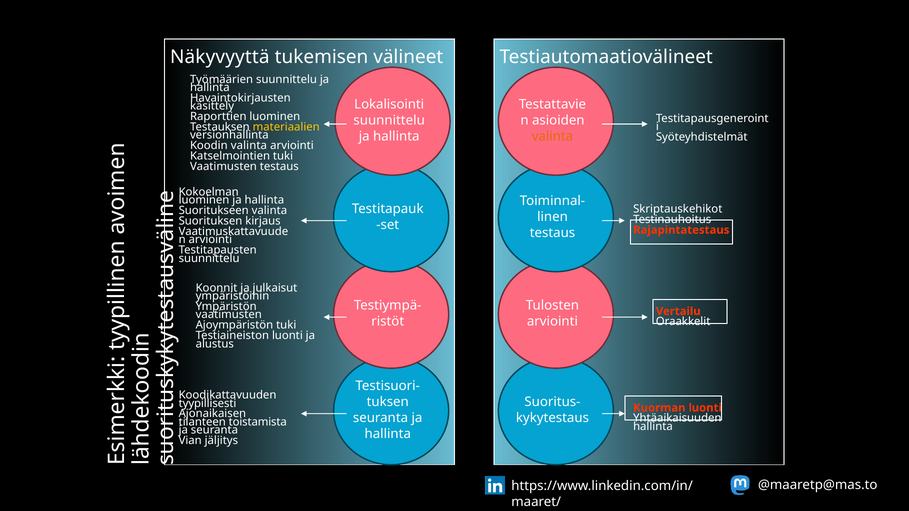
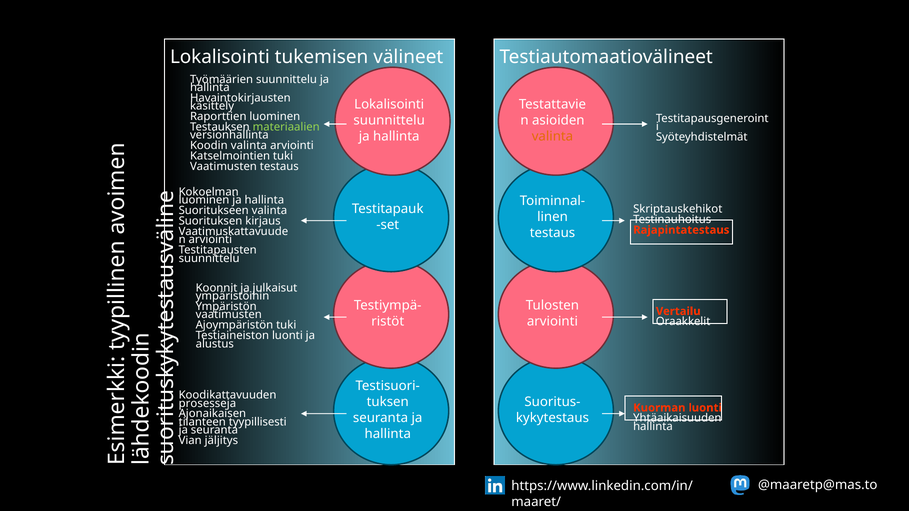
Näkyvyyttä at (220, 57): Näkyvyyttä -> Lokalisointi
materiaalien colour: yellow -> light green
tyypillisesti: tyypillisesti -> prosesseja
toistamista: toistamista -> tyypillisesti
